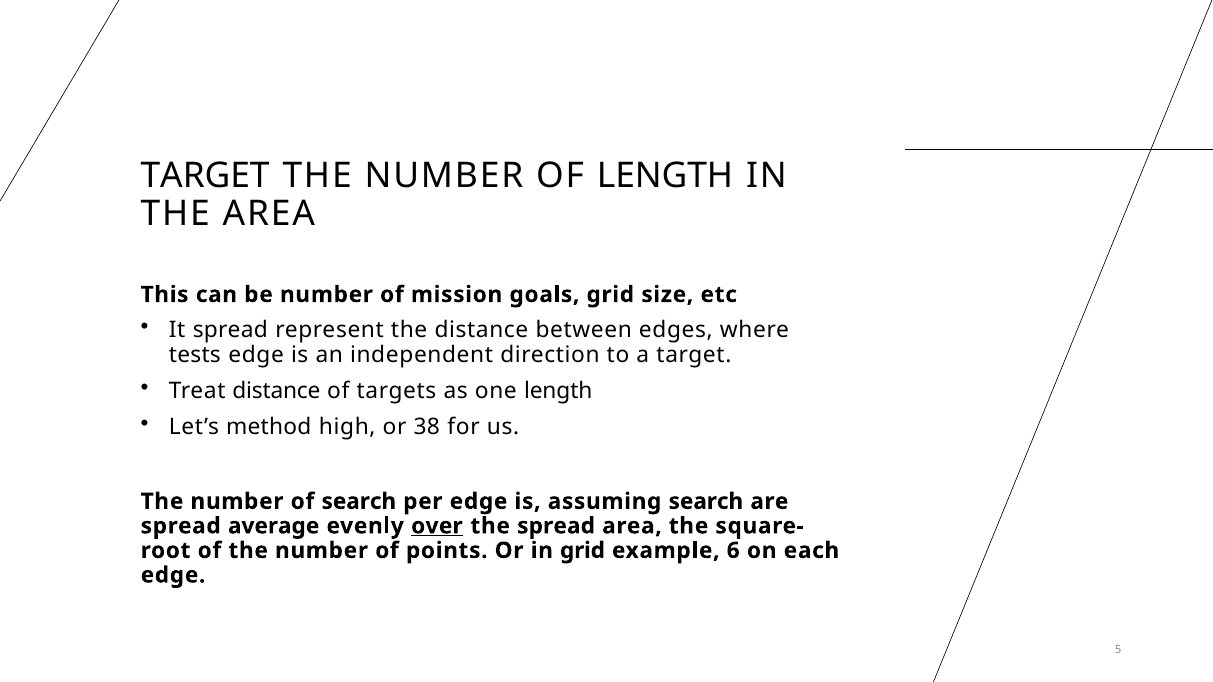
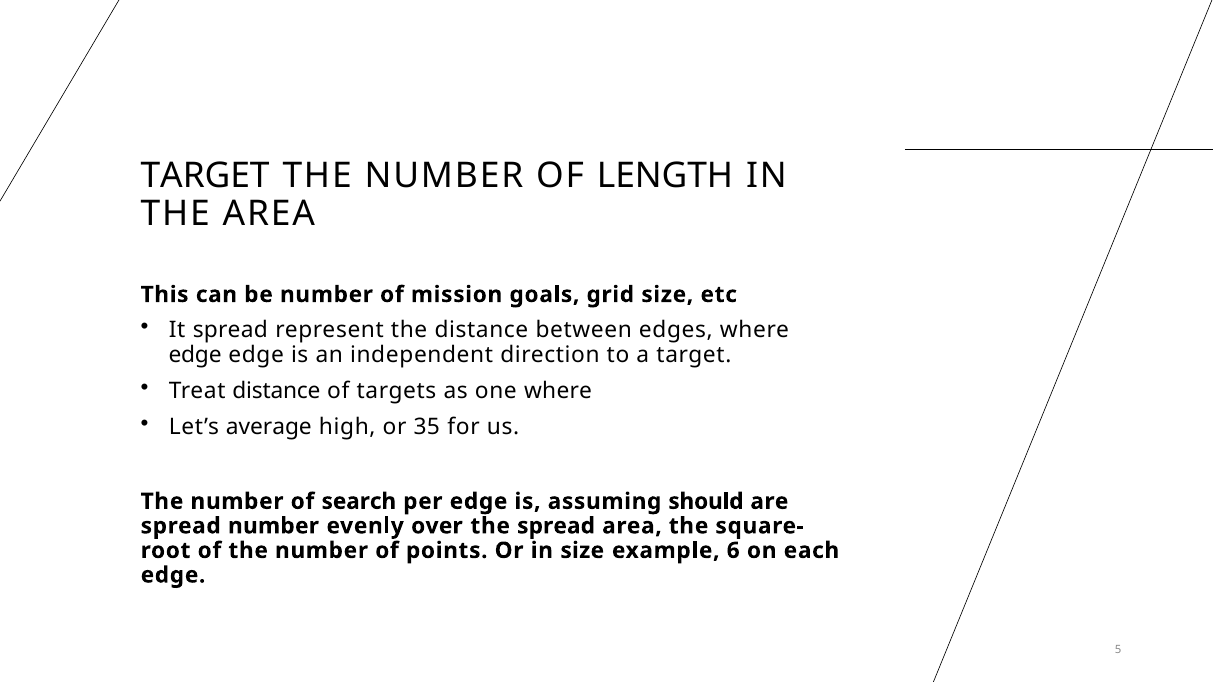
tests at (195, 355): tests -> edge
one length: length -> where
method: method -> average
38: 38 -> 35
assuming search: search -> should
spread average: average -> number
over underline: present -> none
in grid: grid -> size
